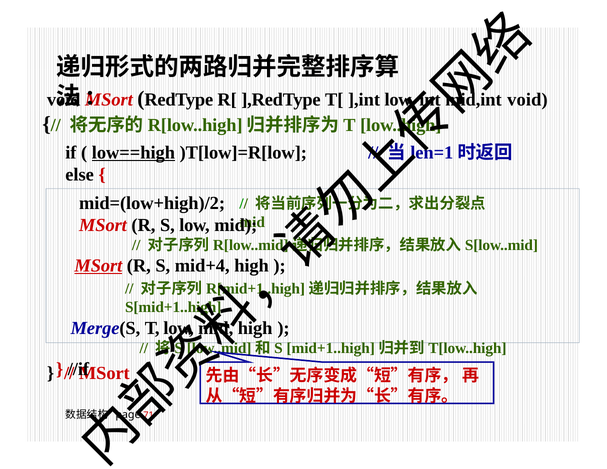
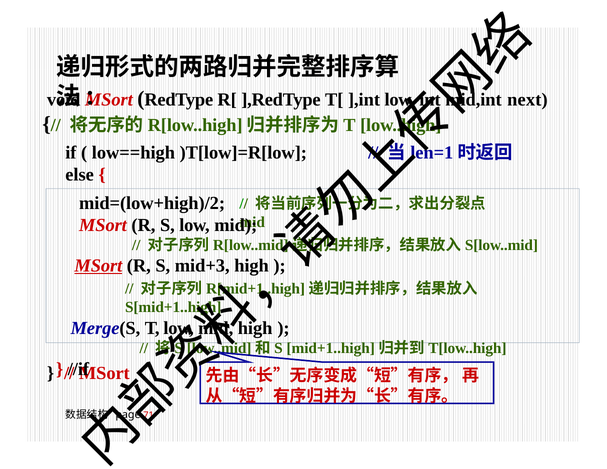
void at (527, 100): void -> next
low==high underline: present -> none
mid+4: mid+4 -> mid+3
